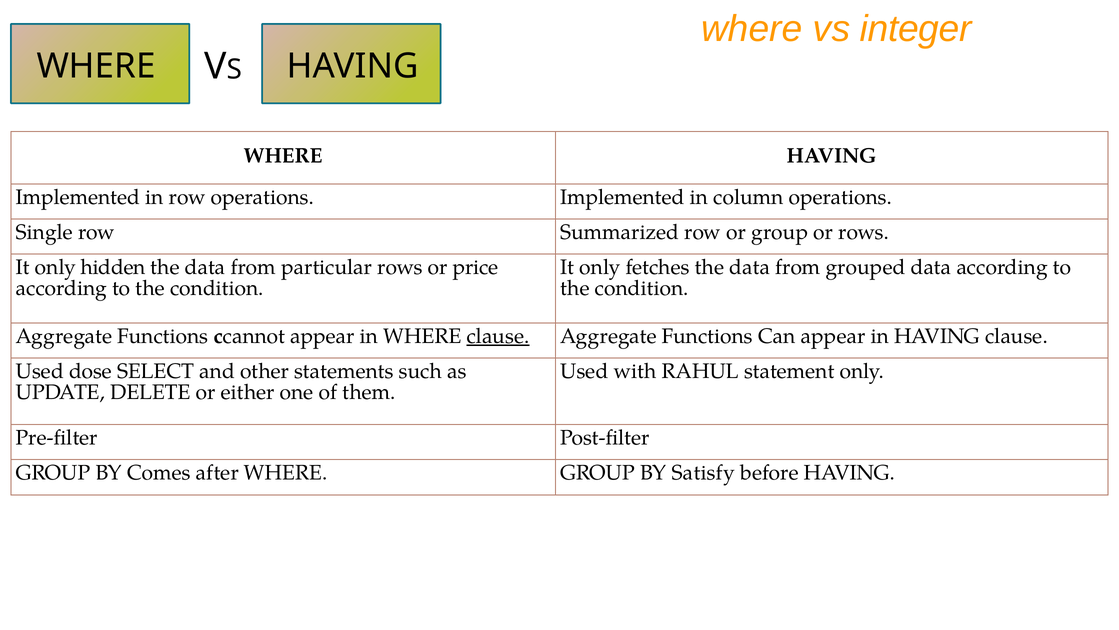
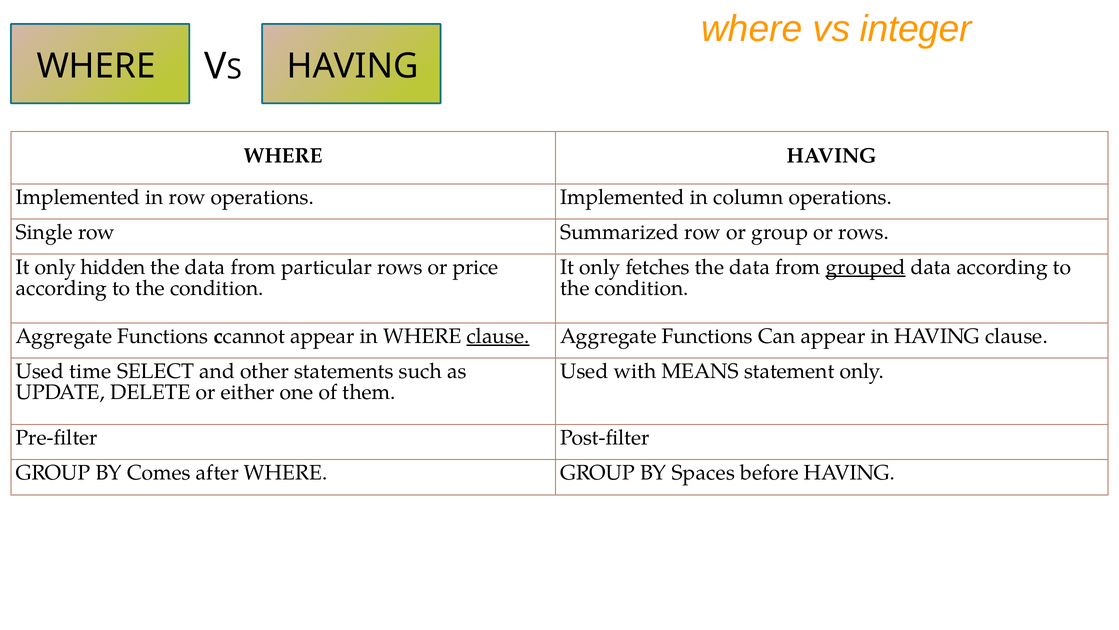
grouped underline: none -> present
dose: dose -> time
RAHUL: RAHUL -> MEANS
Satisfy: Satisfy -> Spaces
